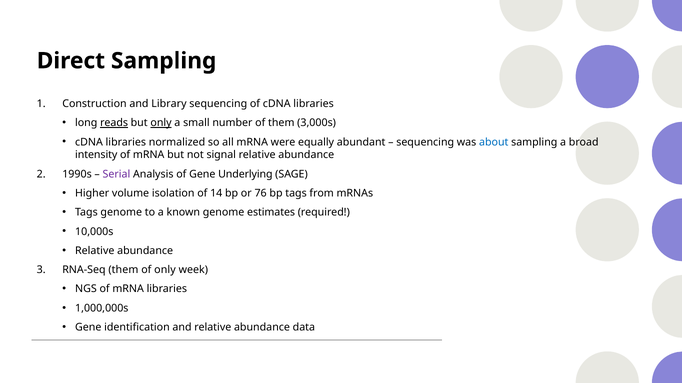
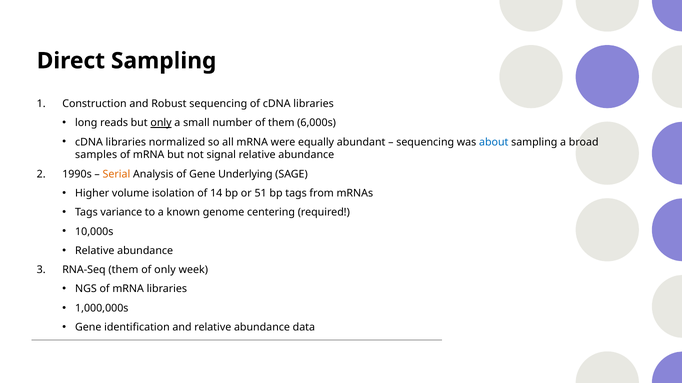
Library: Library -> Robust
reads underline: present -> none
3,000s: 3,000s -> 6,000s
intensity: intensity -> samples
Serial colour: purple -> orange
76: 76 -> 51
Tags genome: genome -> variance
estimates: estimates -> centering
